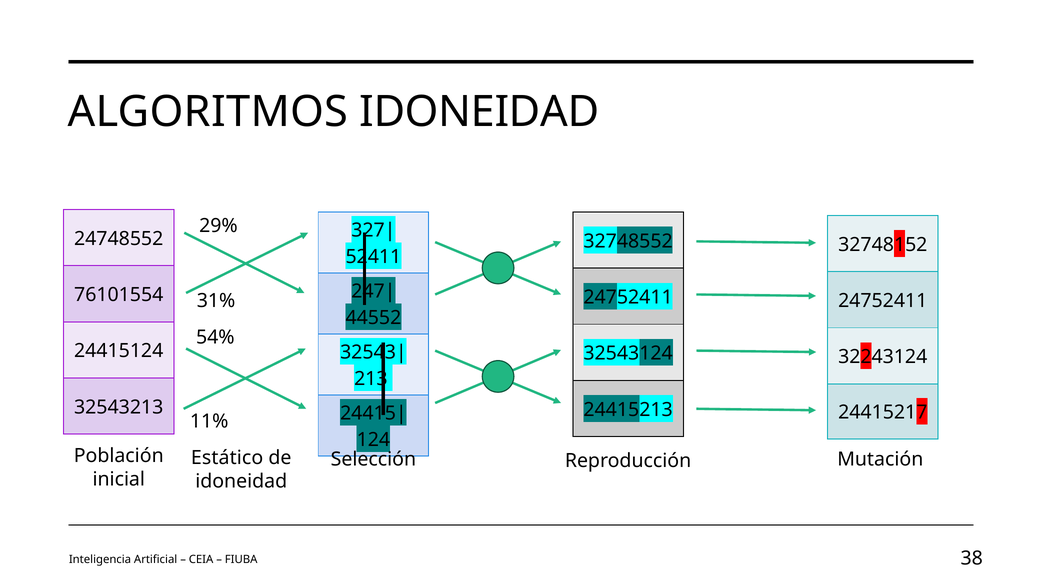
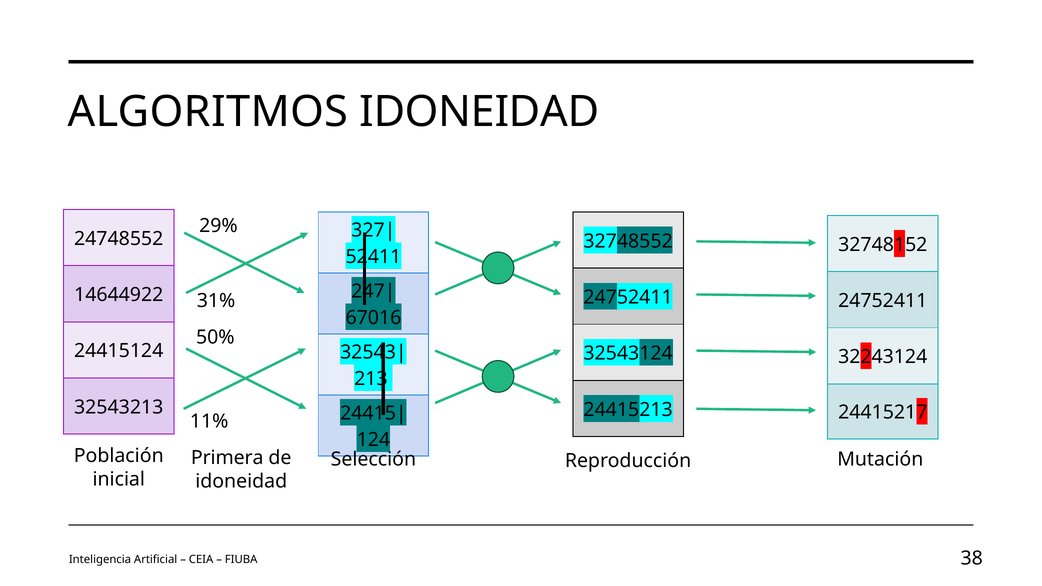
76101554: 76101554 -> 14644922
44552: 44552 -> 67016
54%: 54% -> 50%
Estático: Estático -> Primera
